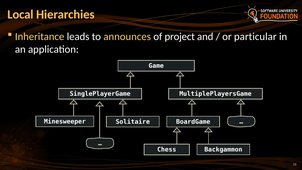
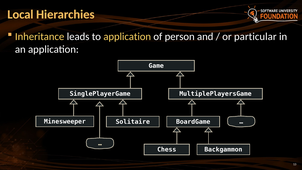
to announces: announces -> application
project: project -> person
